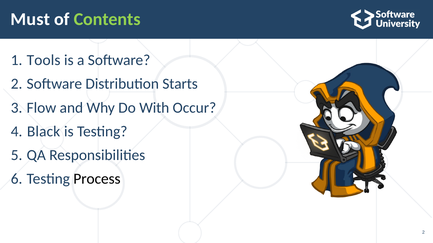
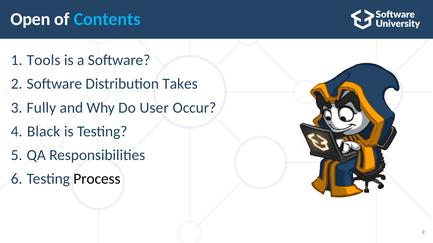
Must: Must -> Open
Contents colour: light green -> light blue
Starts: Starts -> Takes
Flow: Flow -> Fully
With: With -> User
